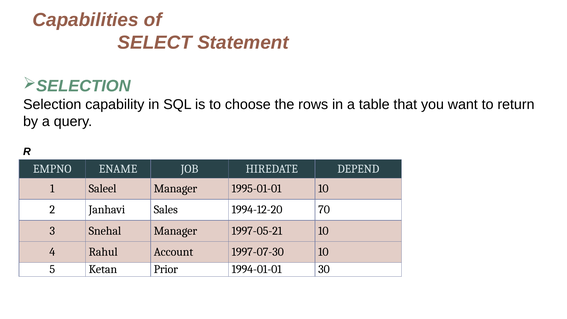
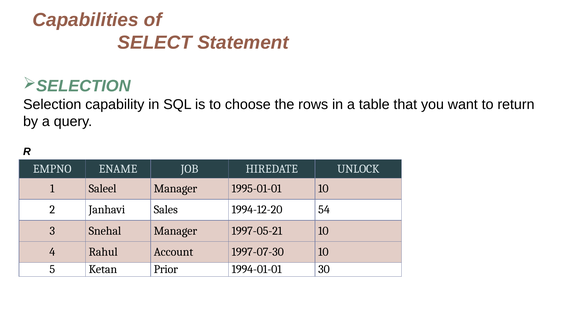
DEPEND: DEPEND -> UNLOCK
70: 70 -> 54
